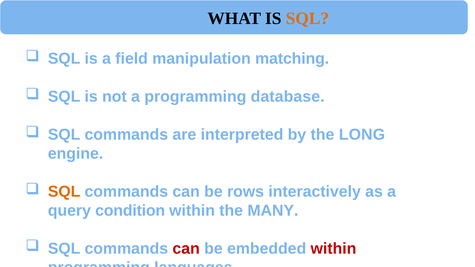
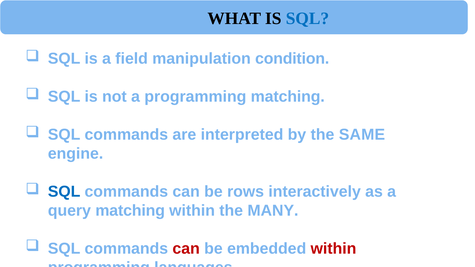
SQL at (307, 19) colour: orange -> blue
matching: matching -> condition
programming database: database -> matching
LONG: LONG -> SAME
SQL at (64, 192) colour: orange -> blue
query condition: condition -> matching
